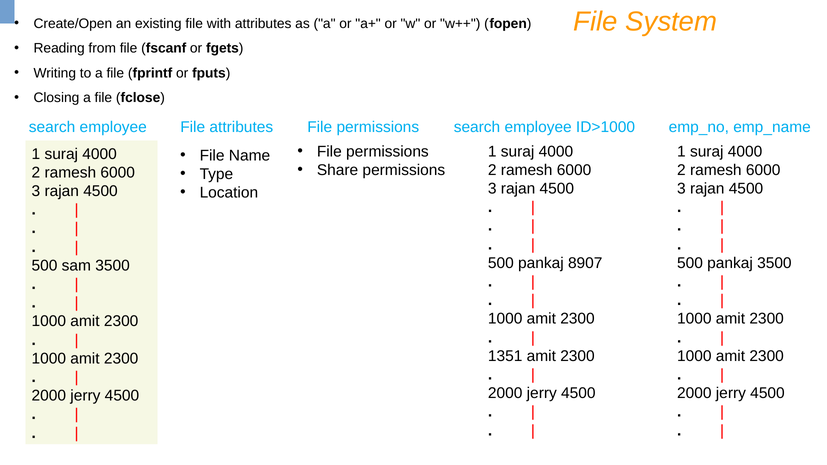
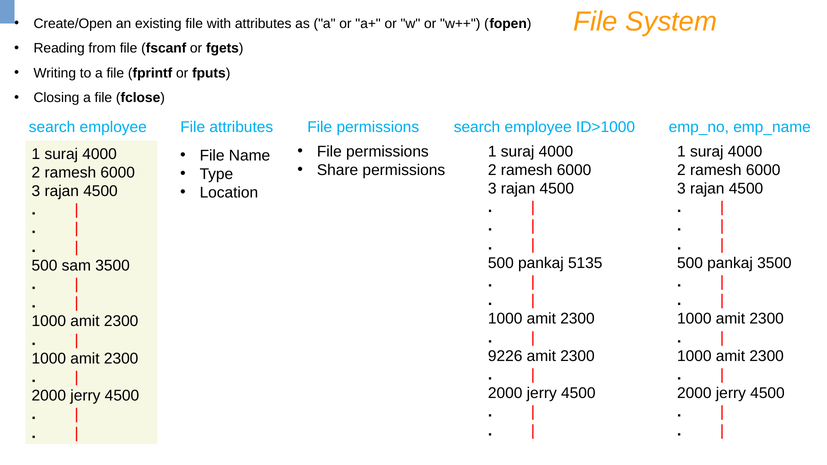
8907: 8907 -> 5135
1351: 1351 -> 9226
